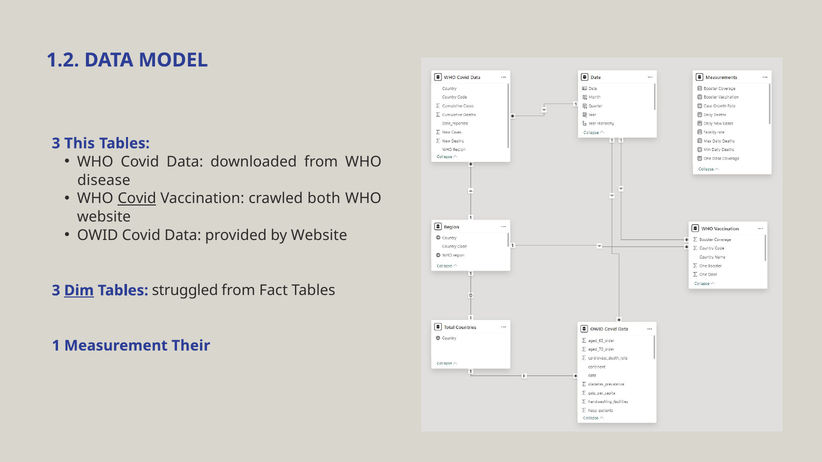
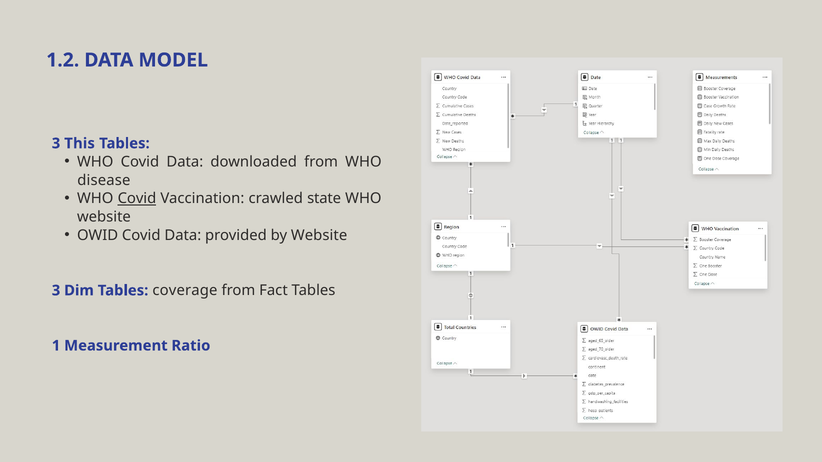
both: both -> state
Dim underline: present -> none
struggled: struggled -> coverage
Their: Their -> Ratio
